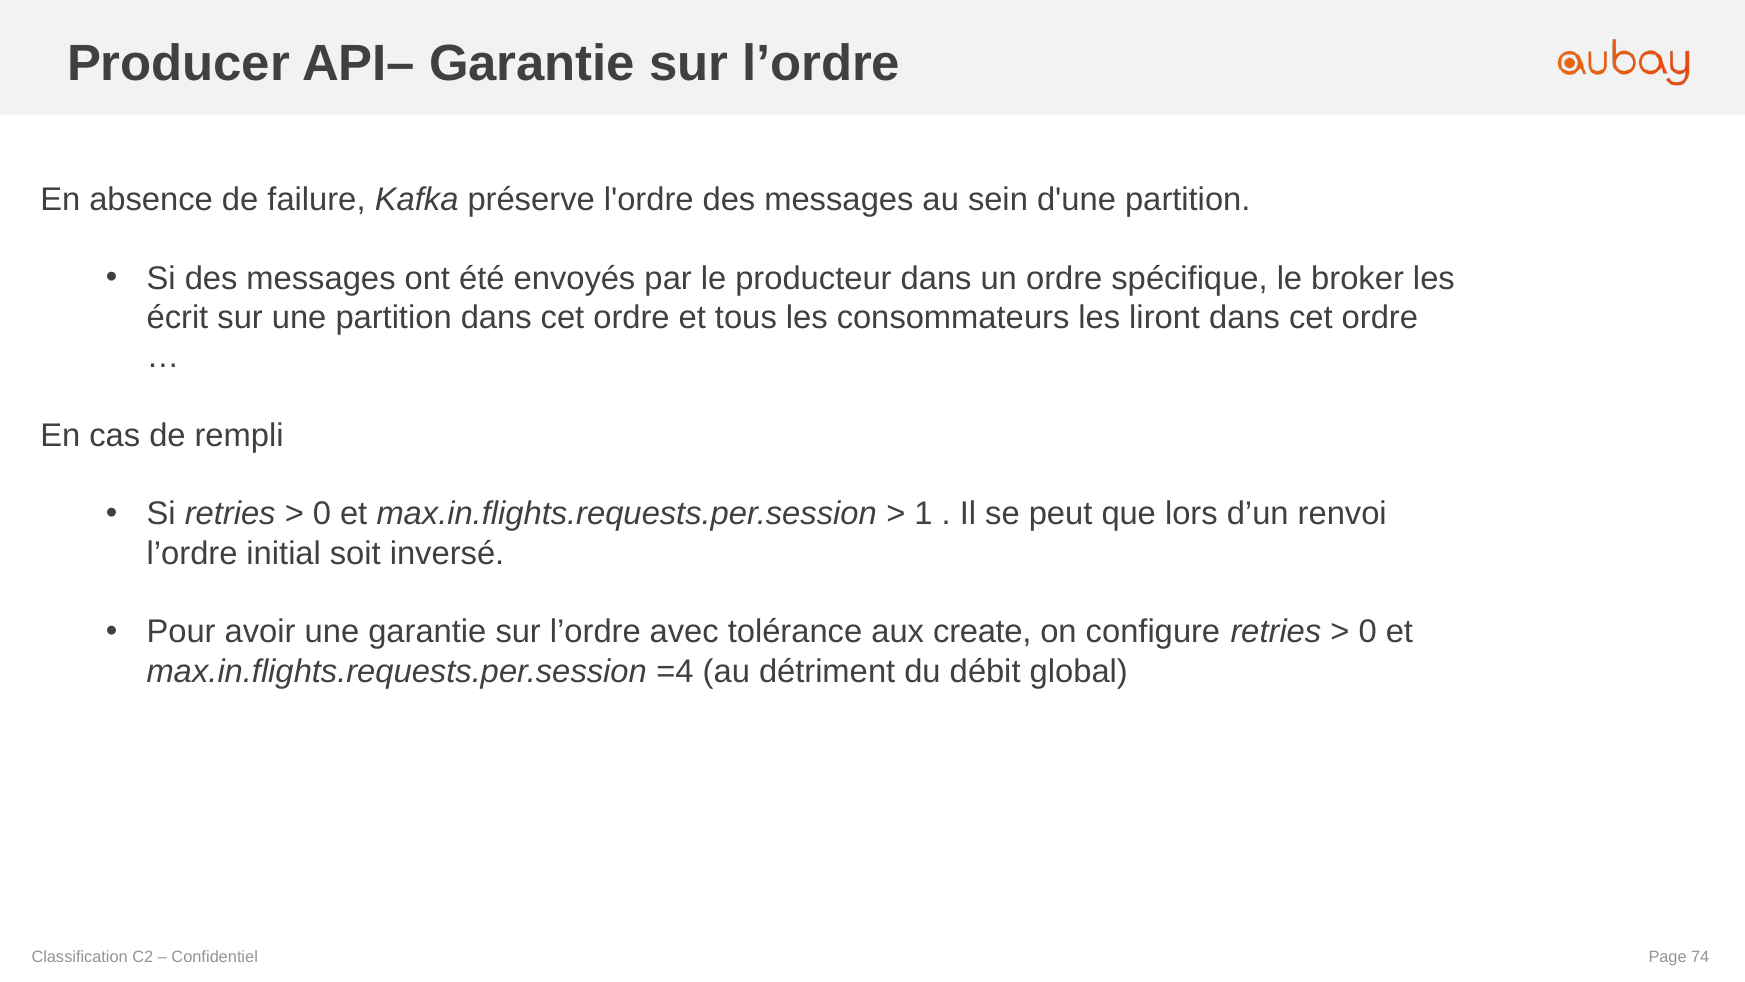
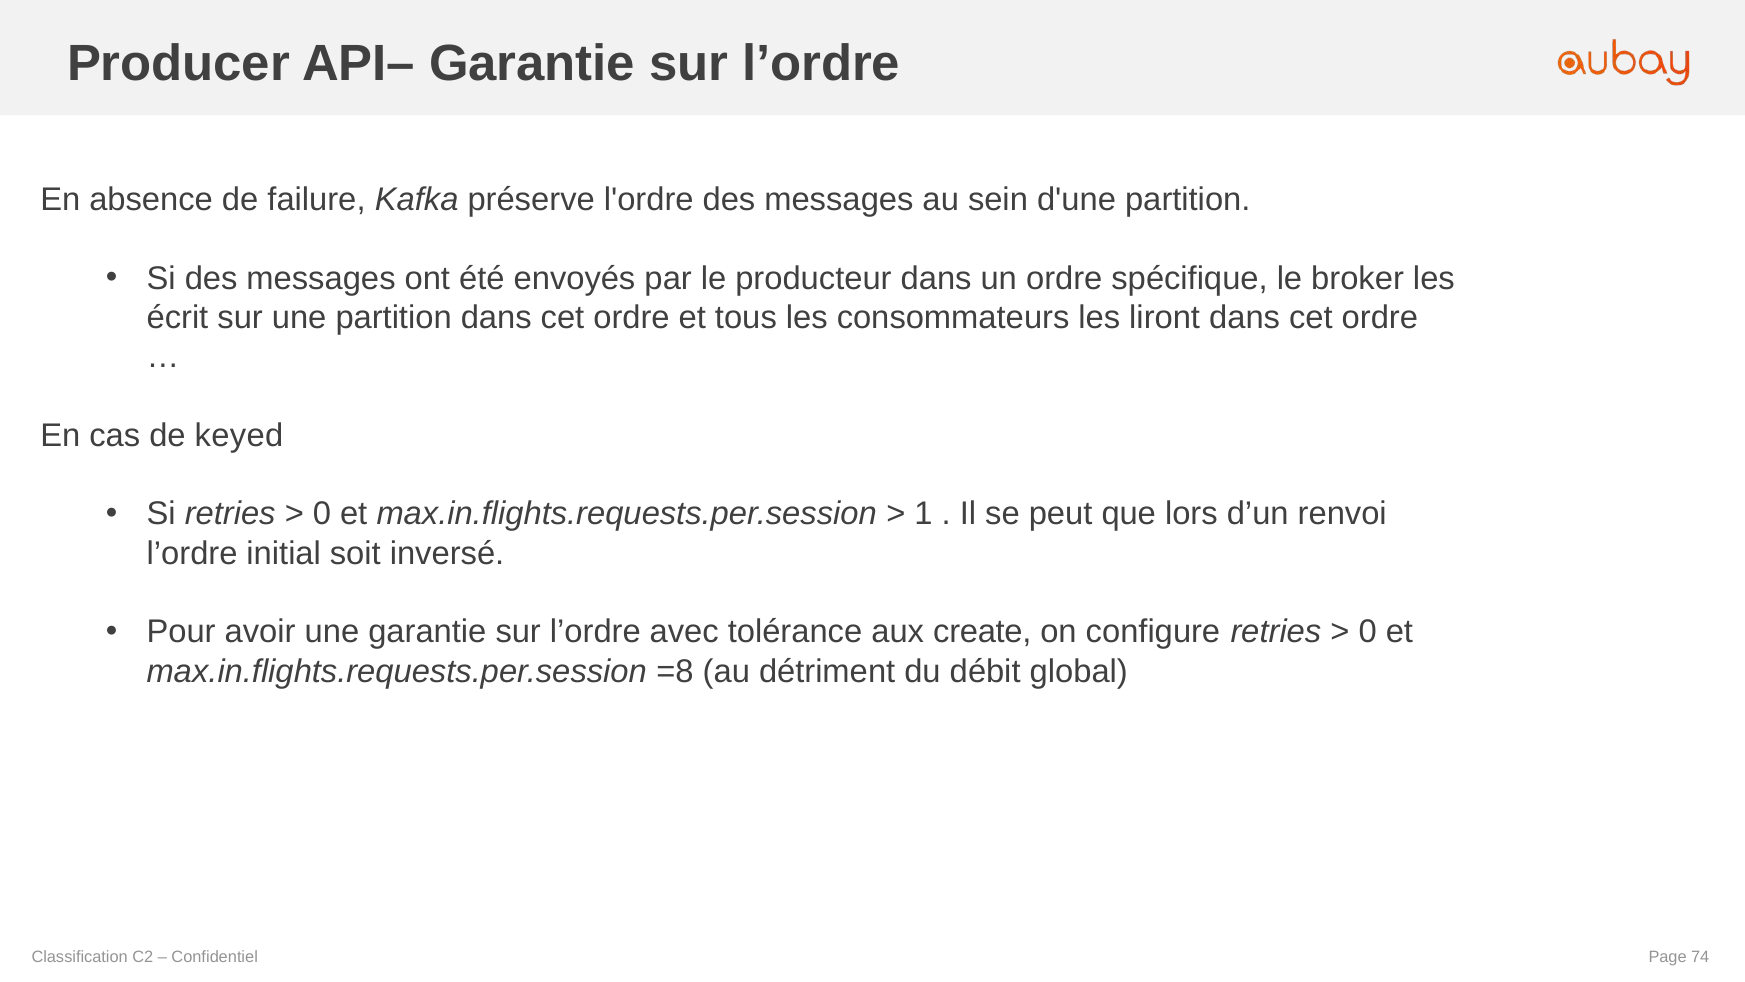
rempli: rempli -> keyed
=4: =4 -> =8
